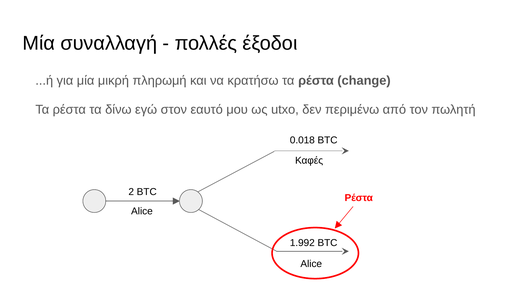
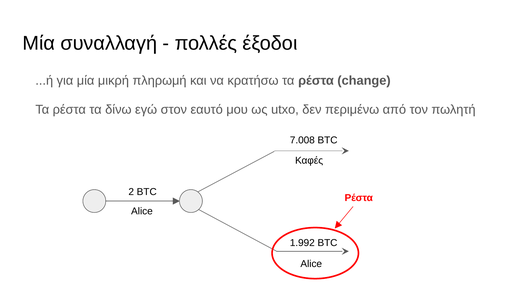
0.018: 0.018 -> 7.008
